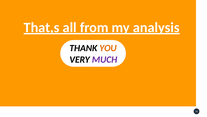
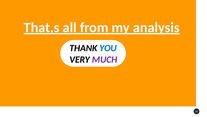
YOU colour: orange -> blue
